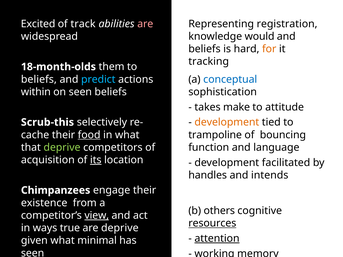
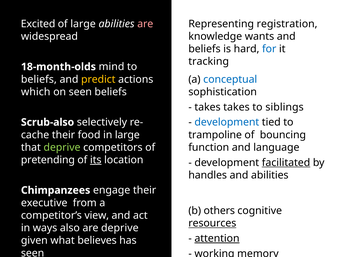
of track: track -> large
would: would -> wants
for colour: orange -> blue
them: them -> mind
predict colour: light blue -> yellow
within: within -> which
takes make: make -> takes
attitude: attitude -> siblings
development at (227, 122) colour: orange -> blue
Scrub-this: Scrub-this -> Scrub-also
food underline: present -> none
in what: what -> large
acquisition: acquisition -> pretending
facilitated underline: none -> present
and intends: intends -> abilities
existence: existence -> executive
view underline: present -> none
true: true -> also
minimal: minimal -> believes
